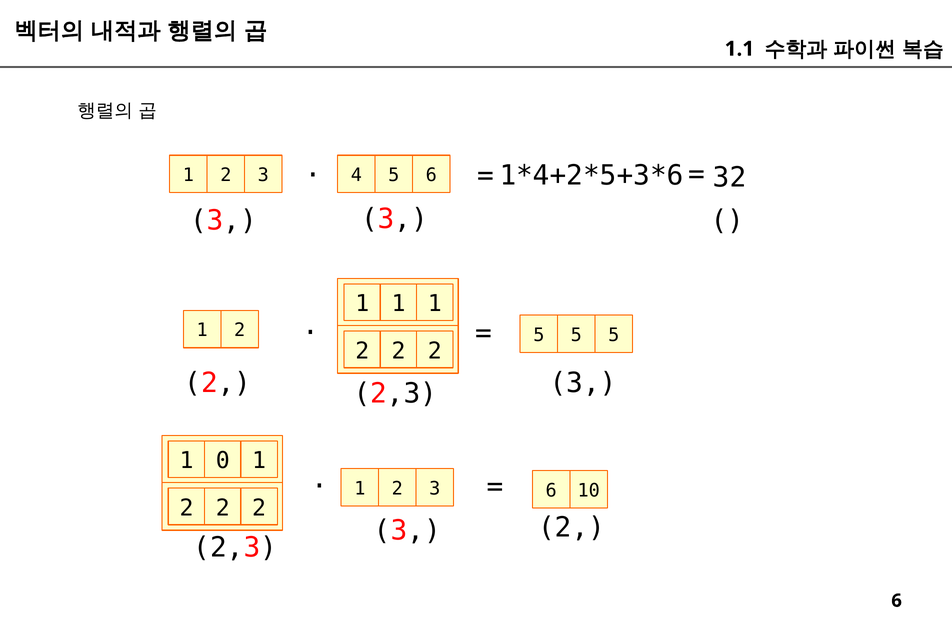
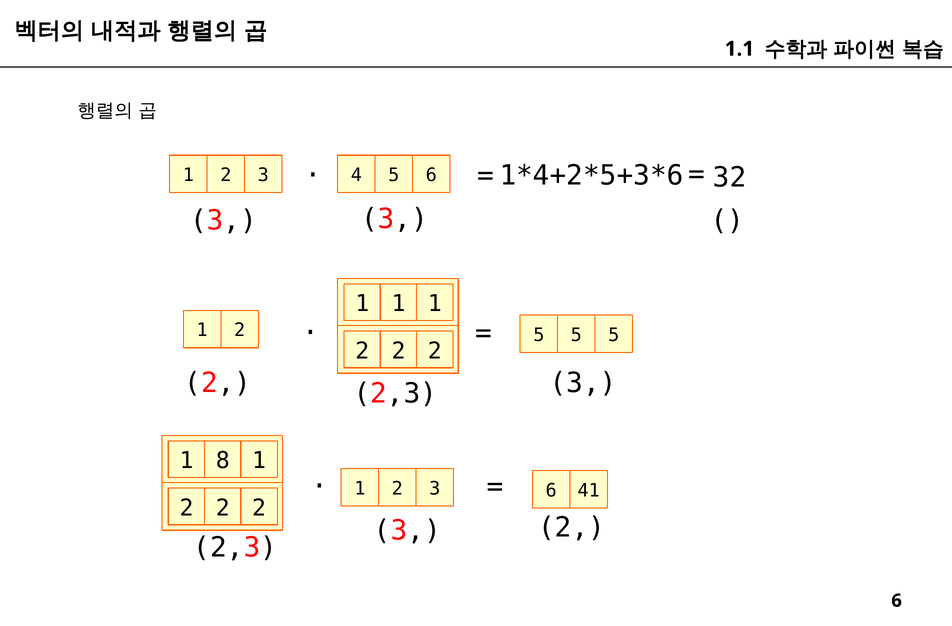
0: 0 -> 8
10: 10 -> 41
